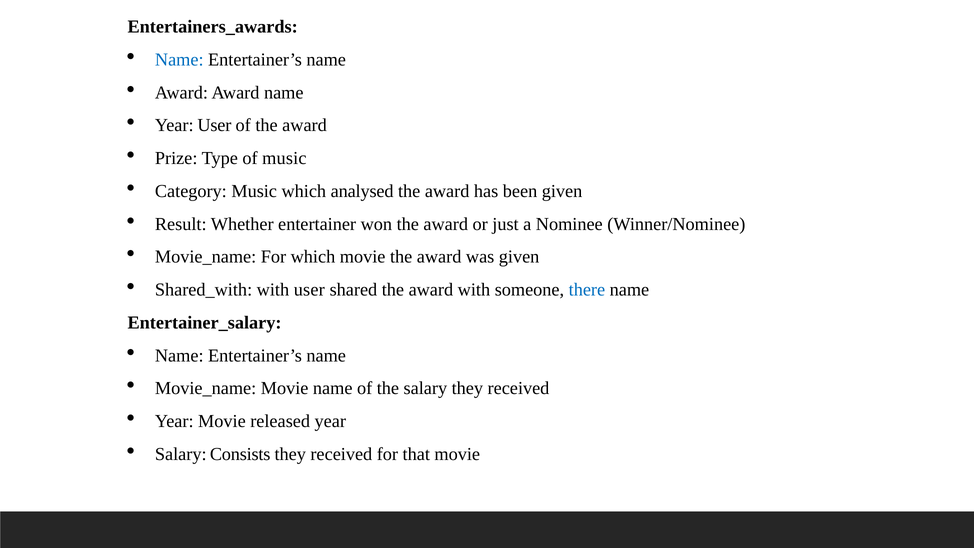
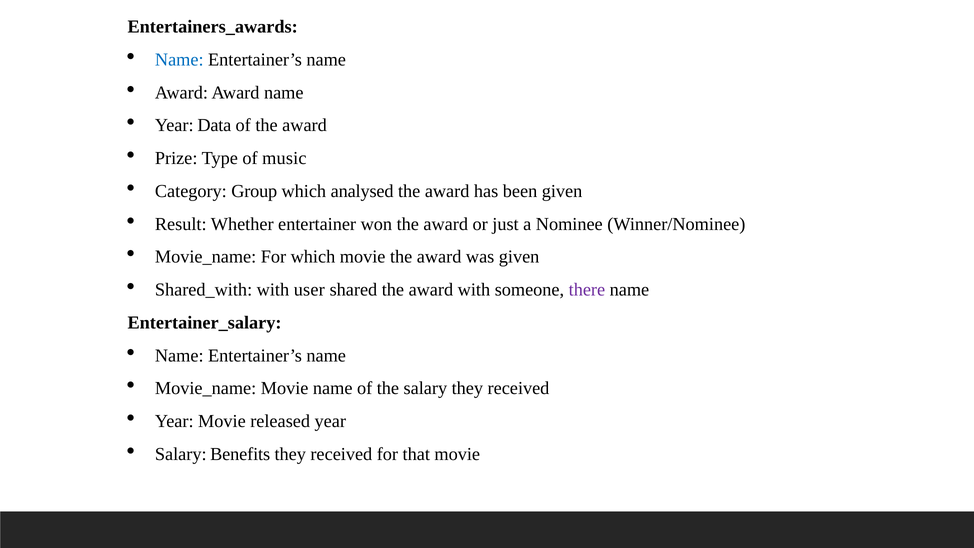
Year User: User -> Data
Category Music: Music -> Group
there colour: blue -> purple
Consists: Consists -> Benefits
